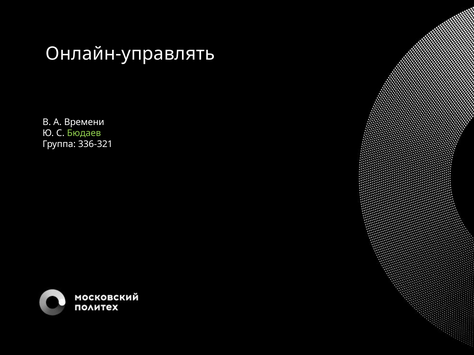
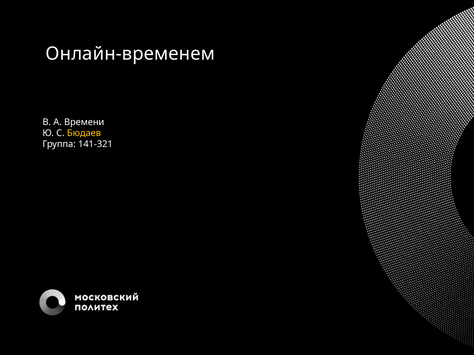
Онлайн-управлять: Онлайн-управлять -> Онлайн-временем
Бюдаев colour: light green -> yellow
336-321: 336-321 -> 141-321
